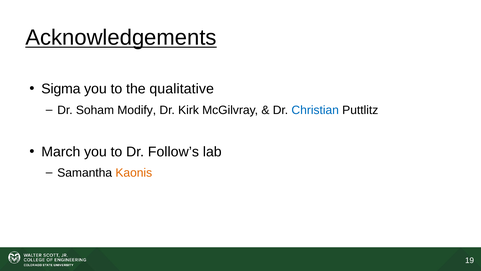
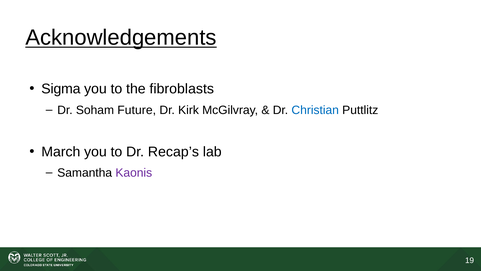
qualitative: qualitative -> fibroblasts
Modify: Modify -> Future
Follow’s: Follow’s -> Recap’s
Kaonis colour: orange -> purple
